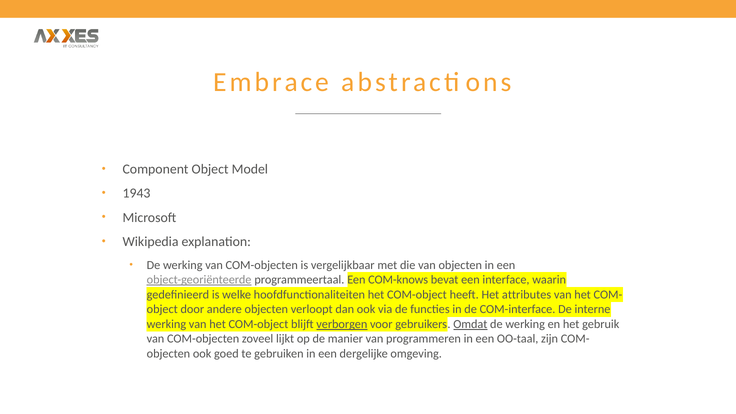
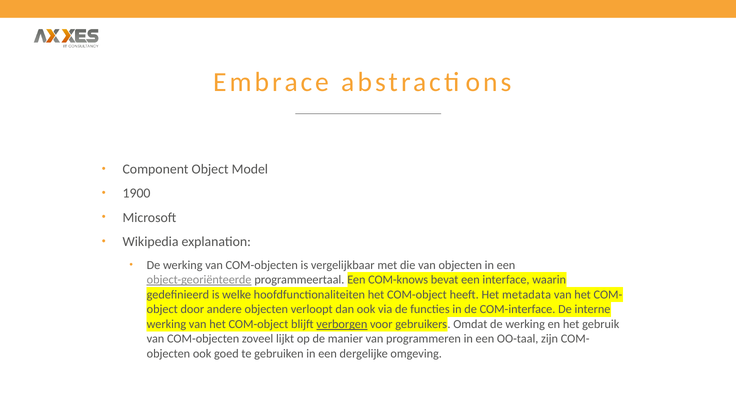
1943: 1943 -> 1900
attributes: attributes -> metadata
Omdat underline: present -> none
